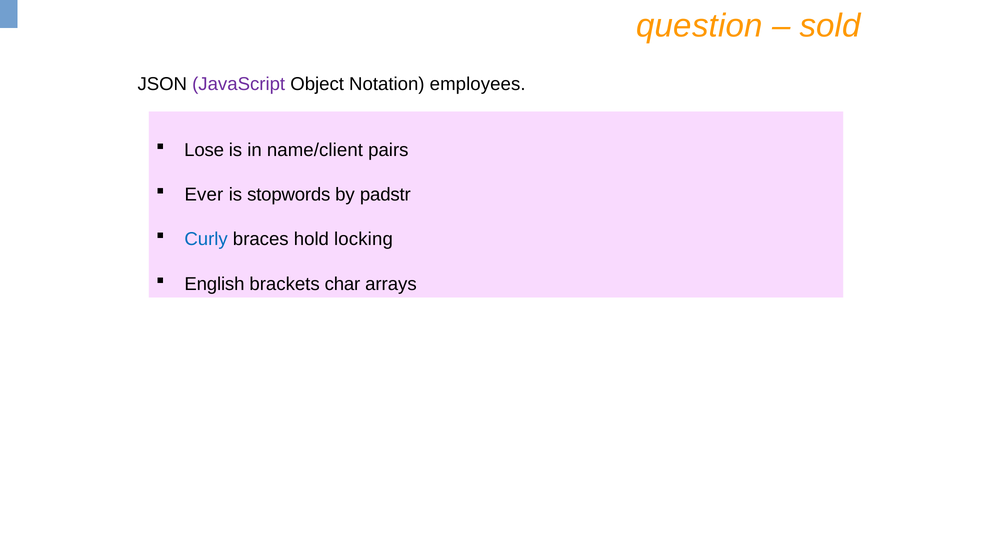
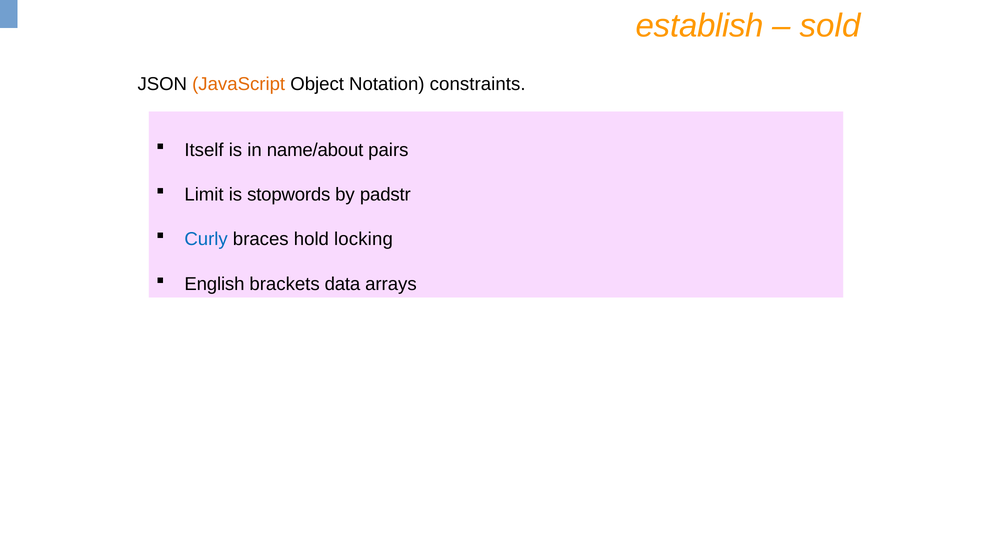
question: question -> establish
JavaScript colour: purple -> orange
employees: employees -> constraints
Lose: Lose -> Itself
name/client: name/client -> name/about
Ever: Ever -> Limit
char: char -> data
